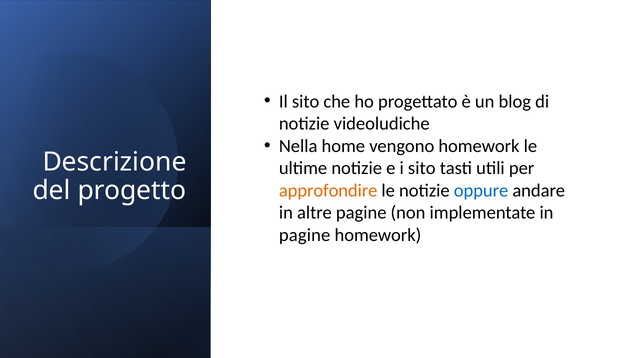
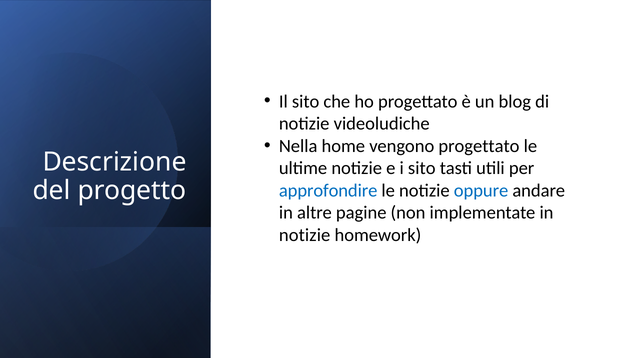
vengono homework: homework -> progettato
approfondire colour: orange -> blue
pagine at (305, 235): pagine -> notizie
